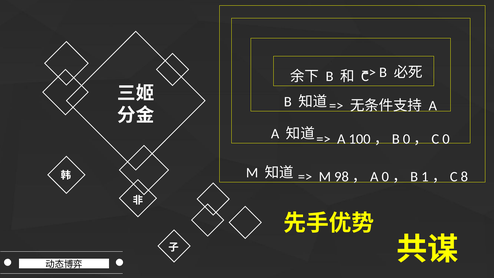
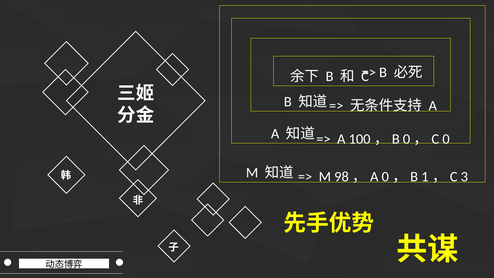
8: 8 -> 3
